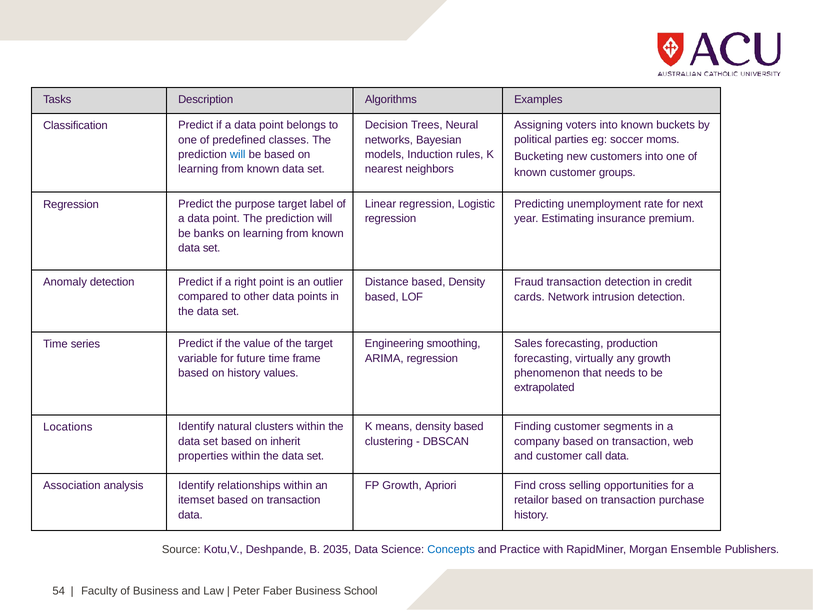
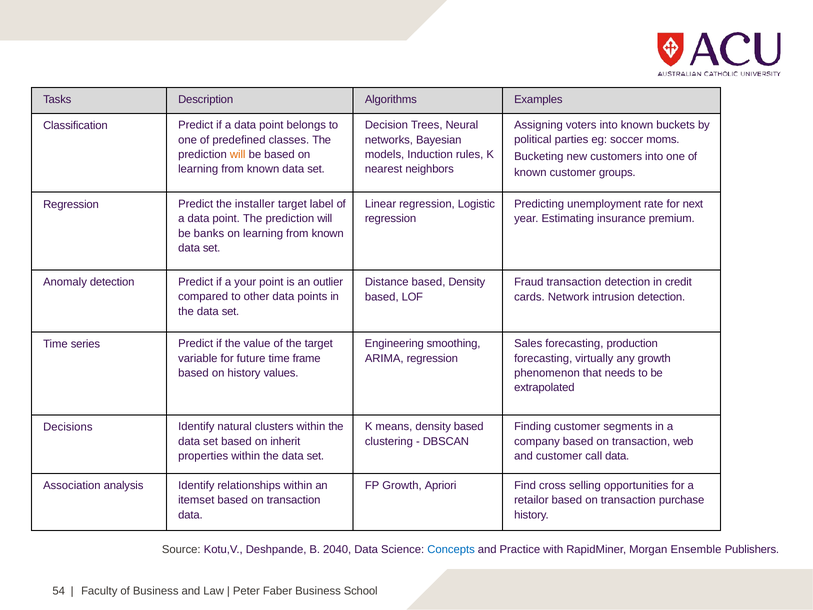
will at (238, 154) colour: blue -> orange
purpose: purpose -> installer
right: right -> your
Locations: Locations -> Decisions
2035: 2035 -> 2040
